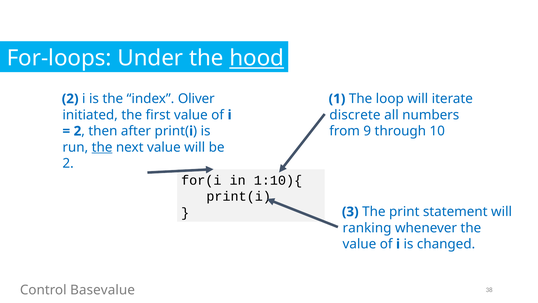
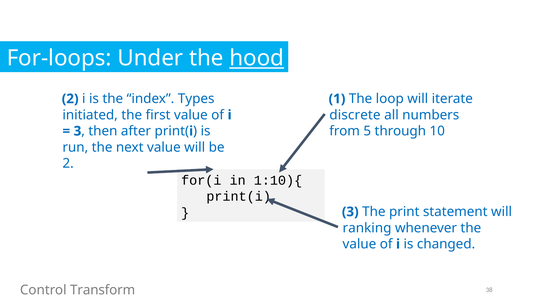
Oliver: Oliver -> Types
9: 9 -> 5
2 at (77, 131): 2 -> 3
the at (102, 147) underline: present -> none
Basevalue: Basevalue -> Transform
